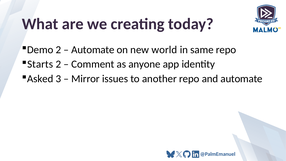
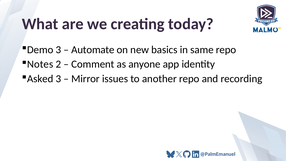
Demo 2: 2 -> 3
world: world -> basics
Starts: Starts -> Notes
and automate: automate -> recording
